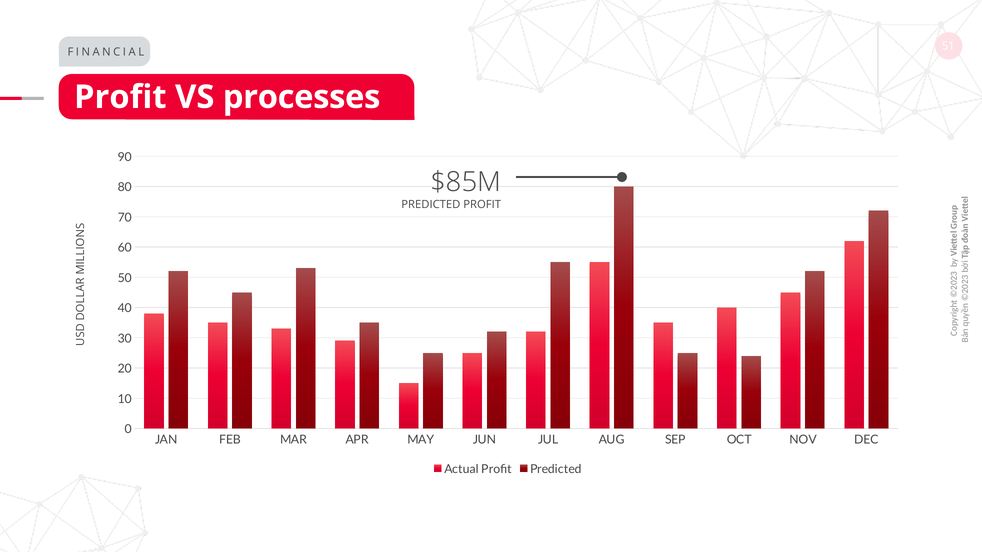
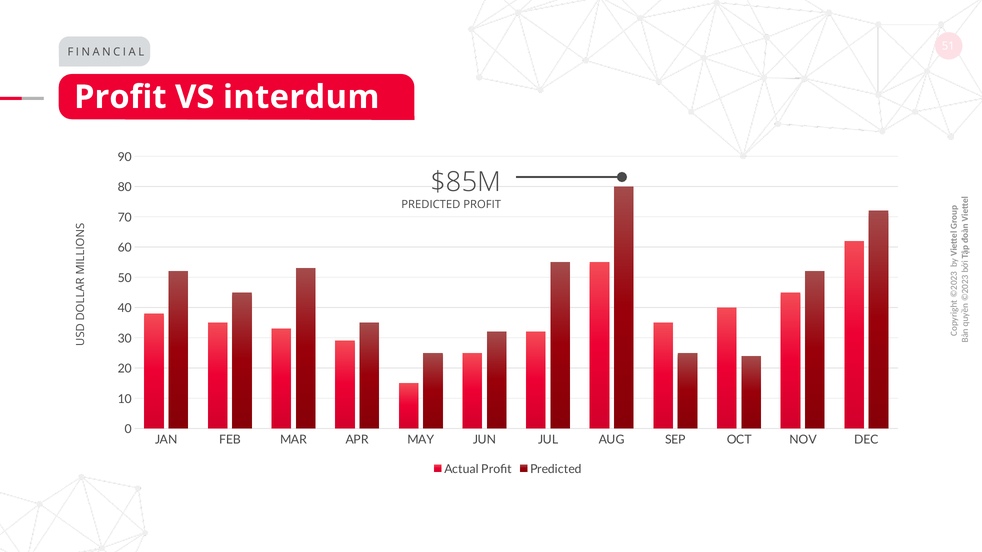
processes: processes -> interdum
